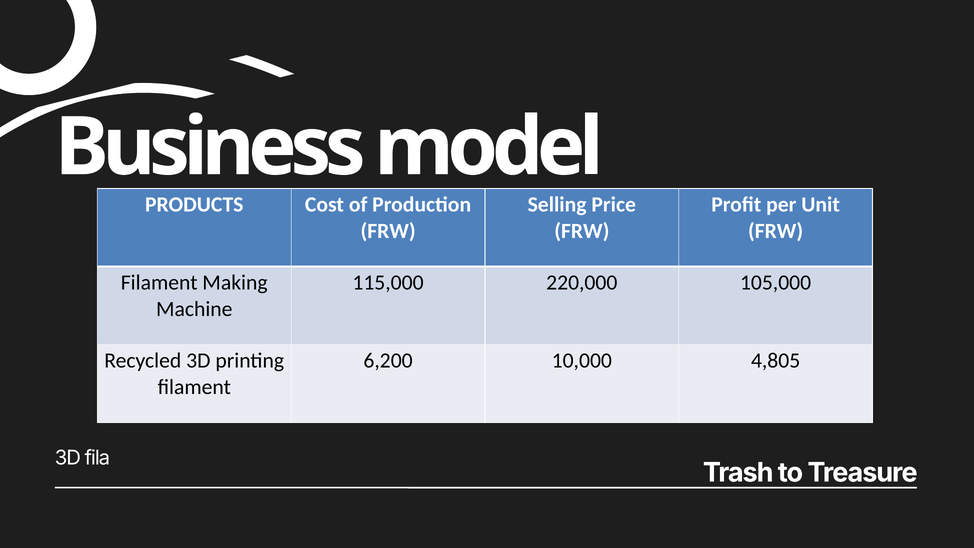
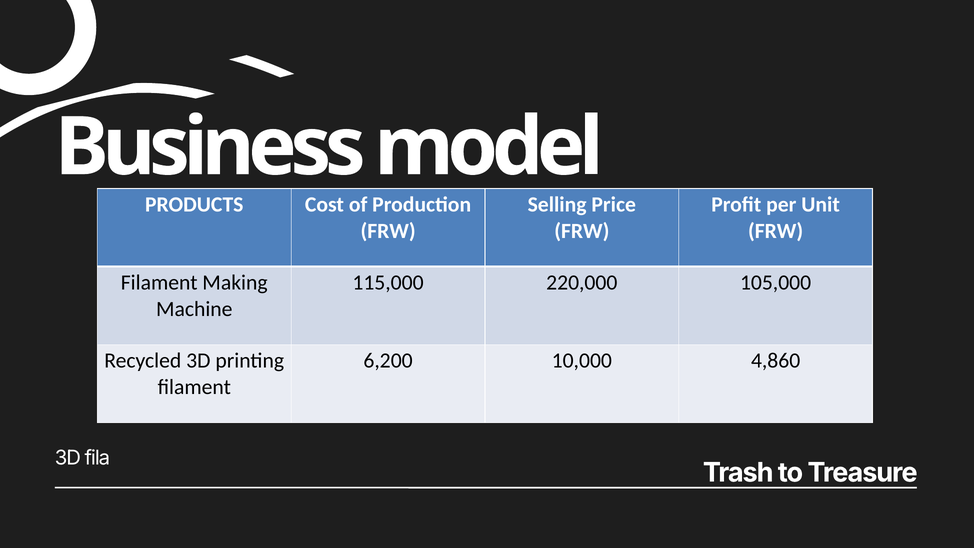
4,805: 4,805 -> 4,860
